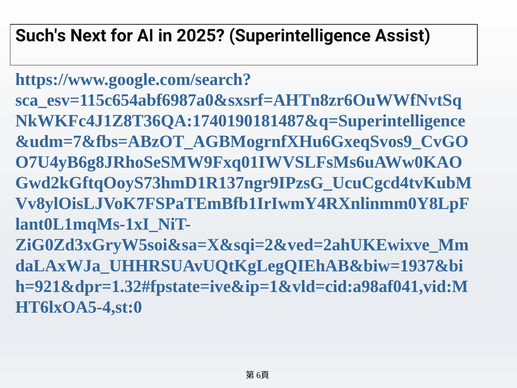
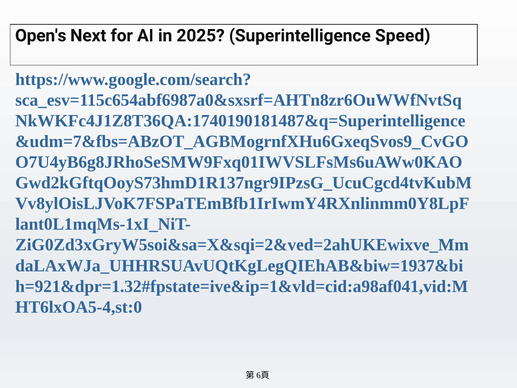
Such's: Such's -> Open's
Assist: Assist -> Speed
